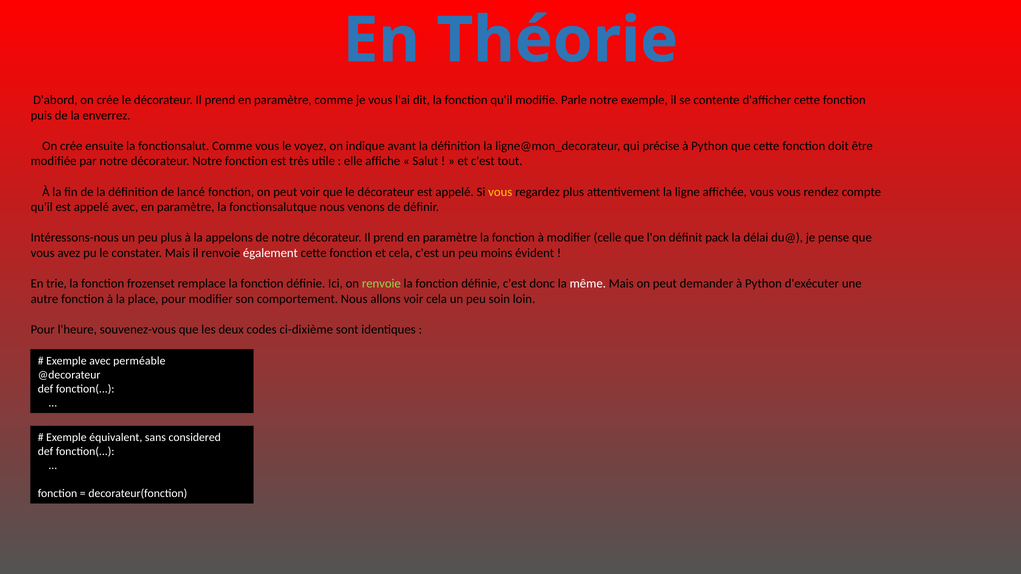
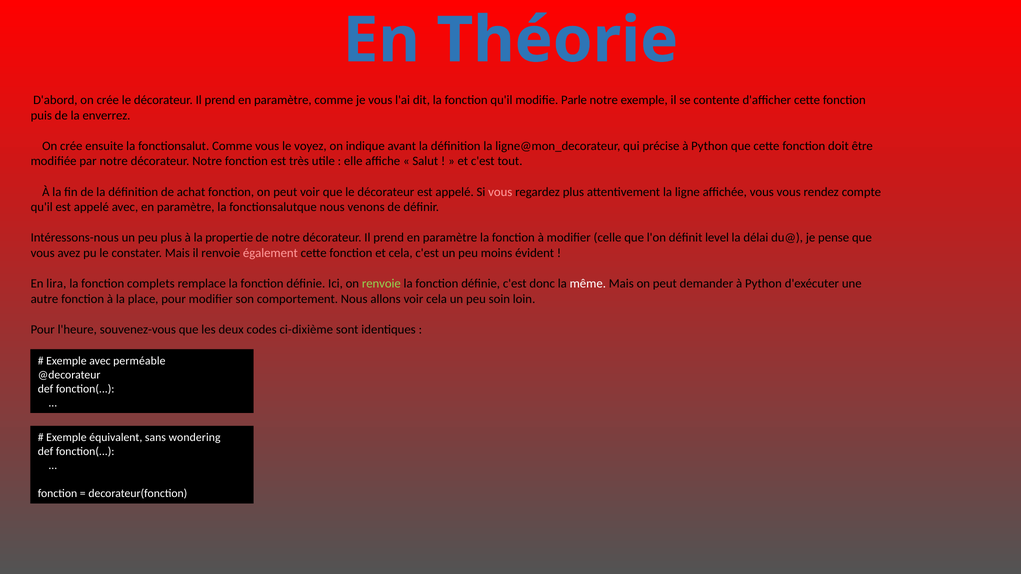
lancé: lancé -> achat
vous at (500, 192) colour: yellow -> pink
appelons: appelons -> propertie
pack: pack -> level
également colour: white -> pink
trie: trie -> lira
frozenset: frozenset -> complets
considered: considered -> wondering
